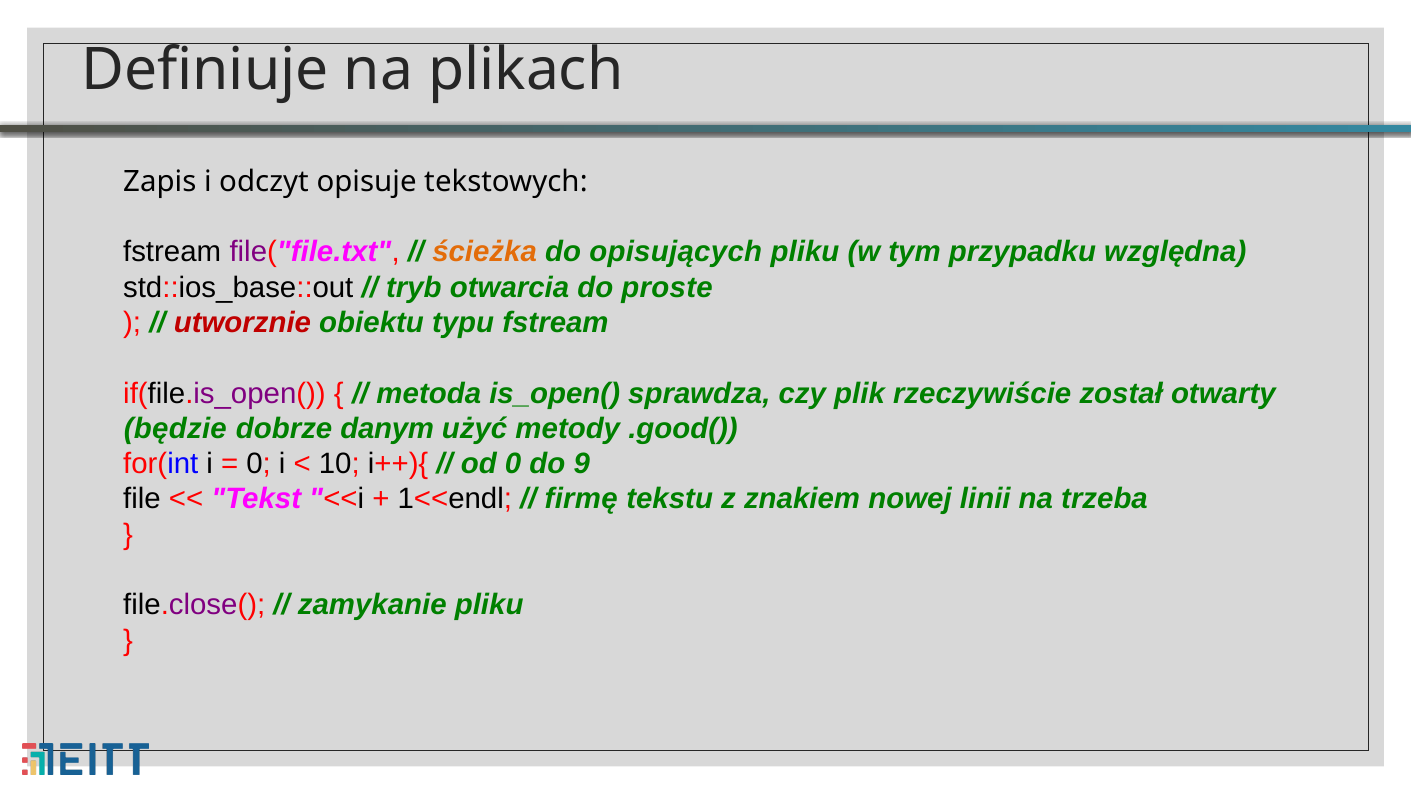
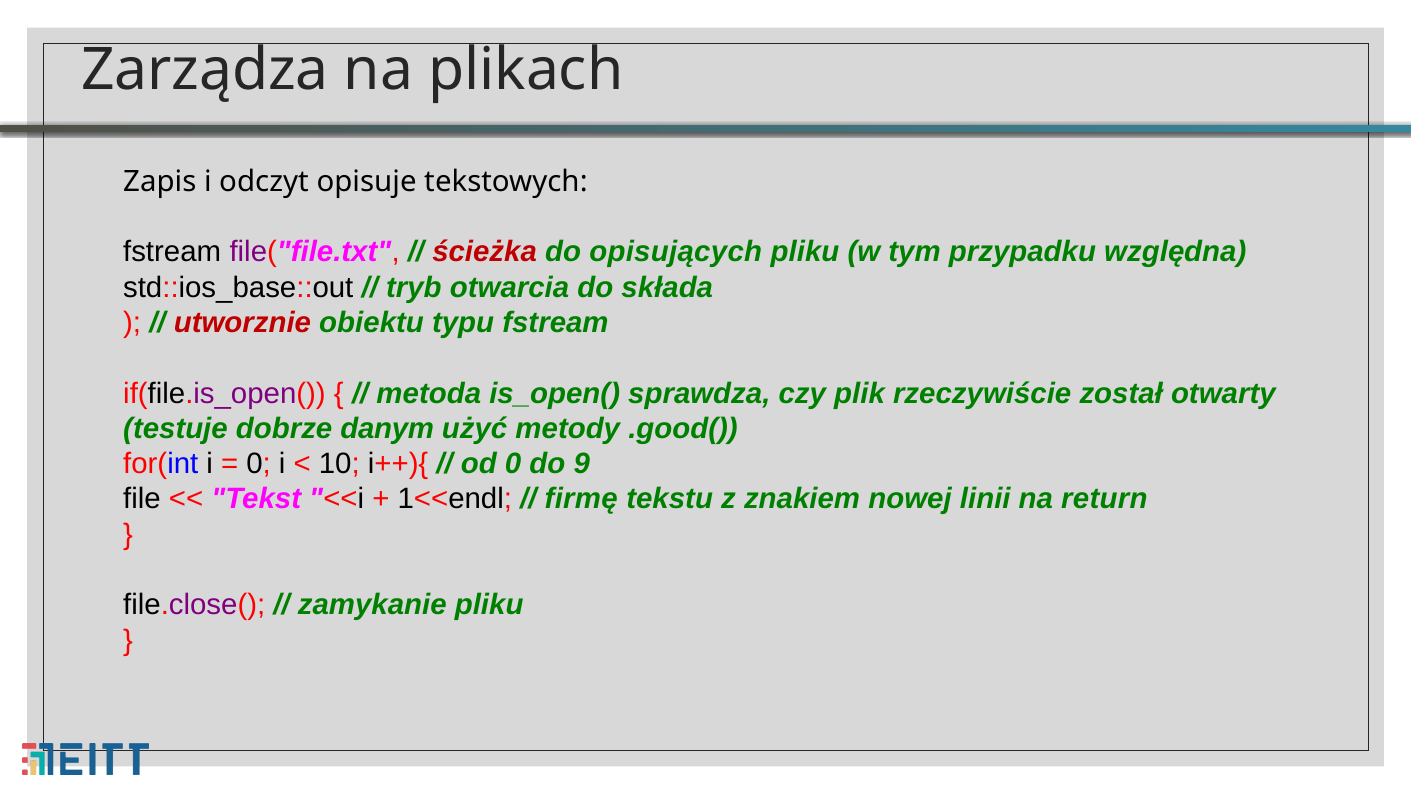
Definiuje: Definiuje -> Zarządza
ścieżka colour: orange -> red
proste: proste -> składa
będzie: będzie -> testuje
trzeba: trzeba -> return
